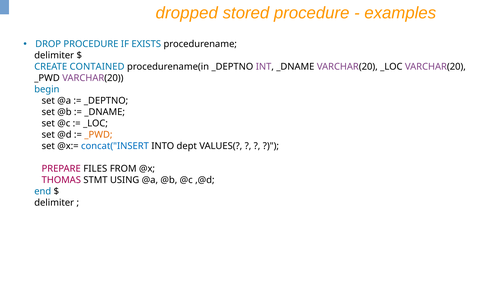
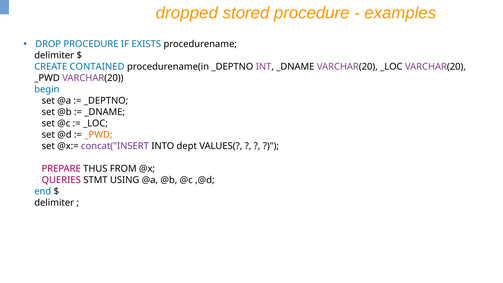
concat("INSERT colour: blue -> purple
FILES: FILES -> THUS
THOMAS: THOMAS -> QUERIES
